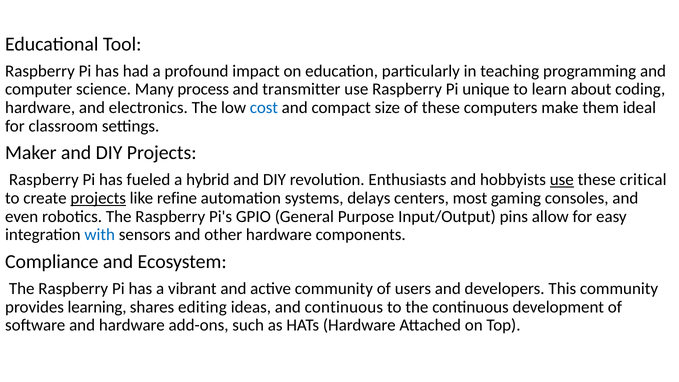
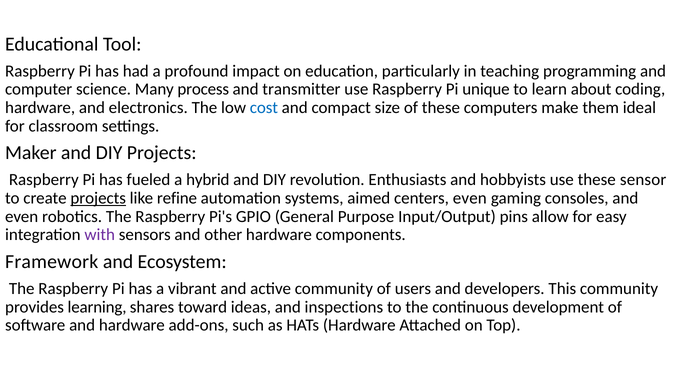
use at (562, 180) underline: present -> none
critical: critical -> sensor
delays: delays -> aimed
centers most: most -> even
with colour: blue -> purple
Compliance: Compliance -> Framework
editing: editing -> toward
and continuous: continuous -> inspections
